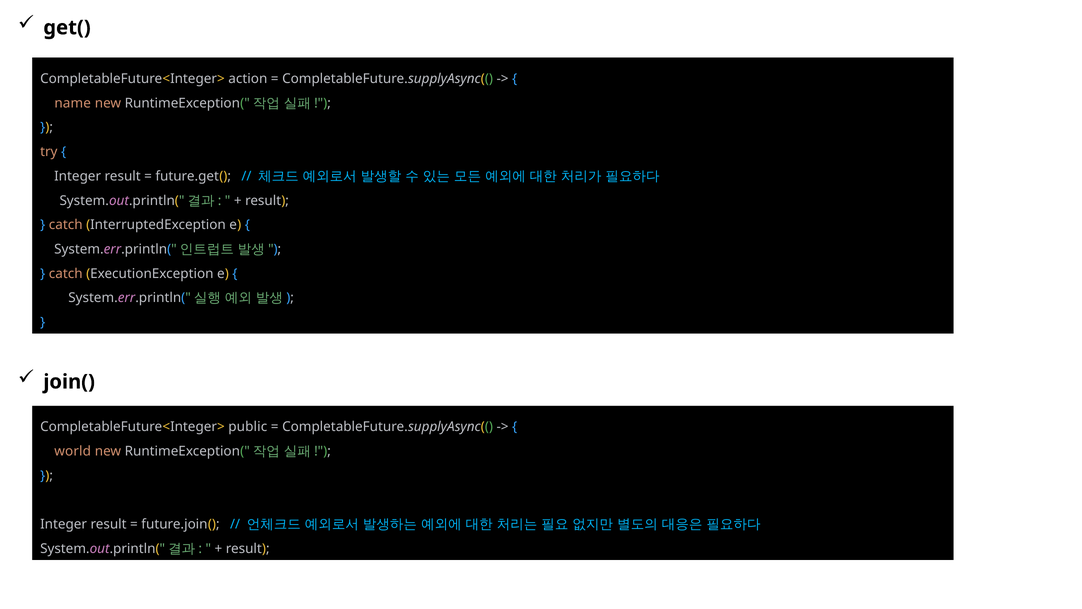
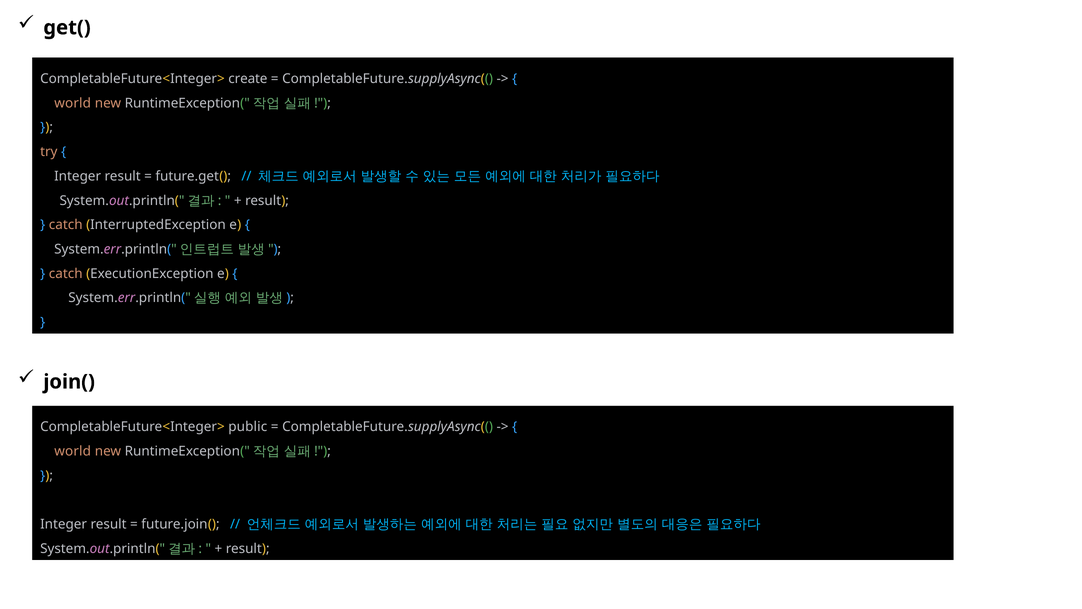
action: action -> create
name at (73, 103): name -> world
